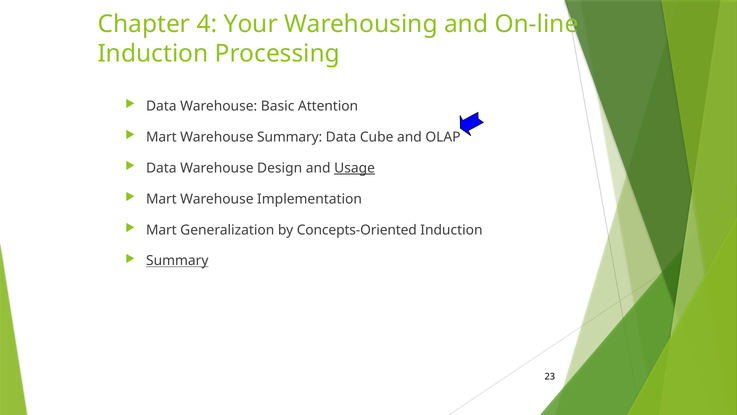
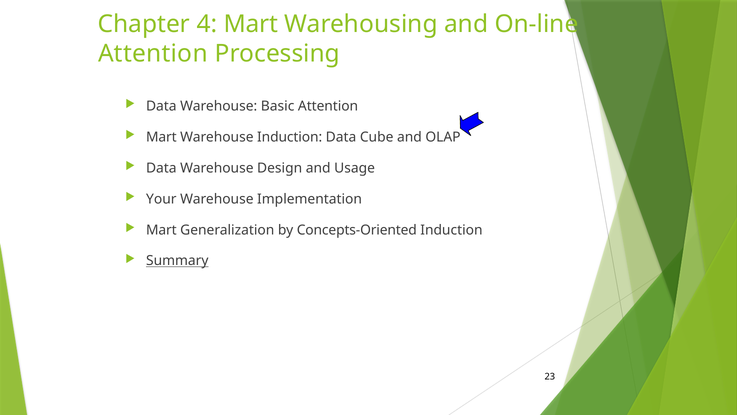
4 Your: Your -> Mart
Induction at (153, 53): Induction -> Attention
Warehouse Summary: Summary -> Induction
Usage underline: present -> none
Mart at (161, 199): Mart -> Your
